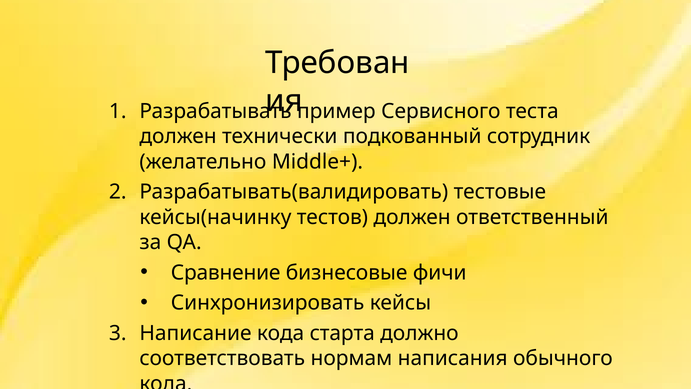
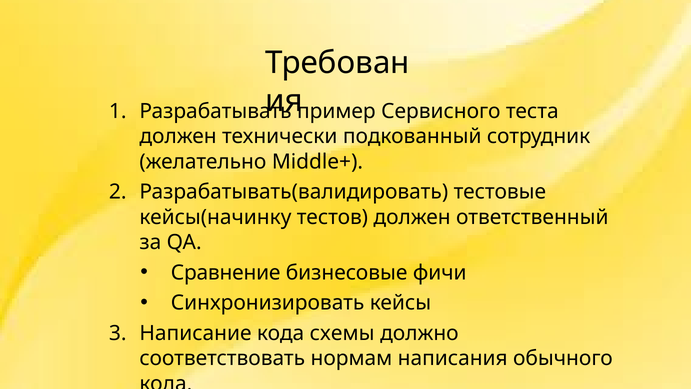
старта: старта -> схемы
